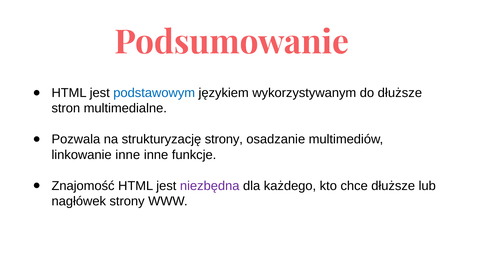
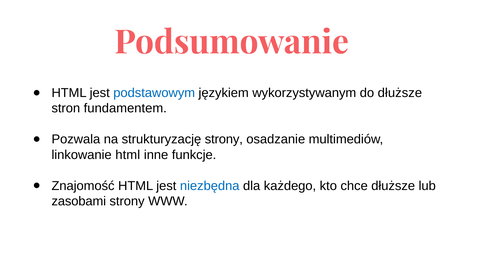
multimedialne: multimedialne -> fundamentem
linkowanie inne: inne -> html
niezbędna colour: purple -> blue
nagłówek: nagłówek -> zasobami
